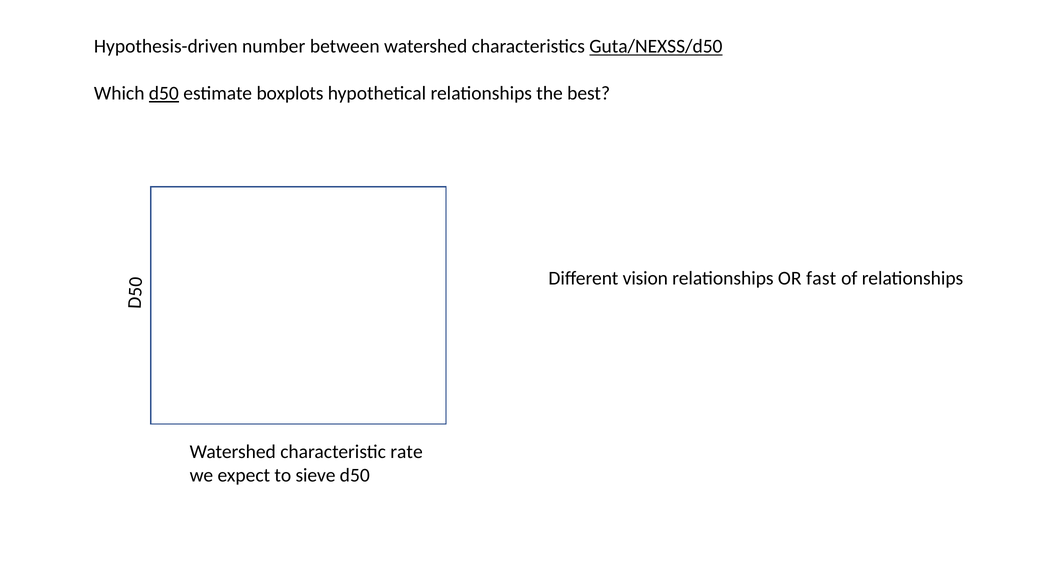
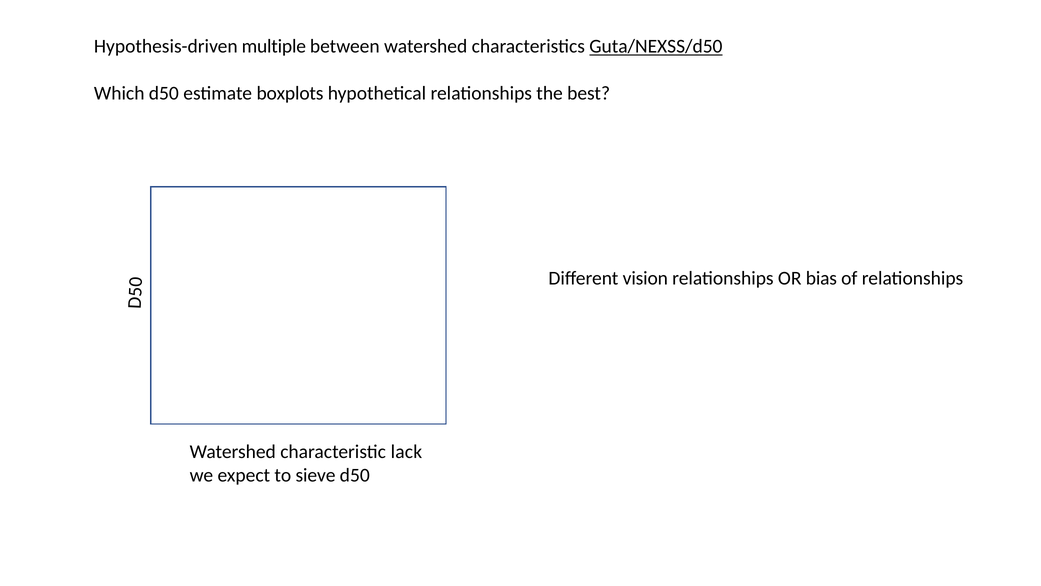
number: number -> multiple
d50 at (164, 93) underline: present -> none
fast: fast -> bias
rate: rate -> lack
